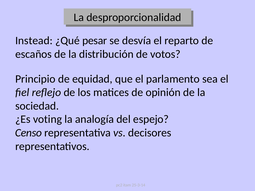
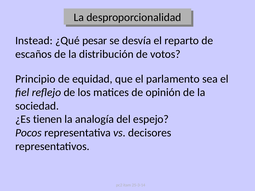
voting: voting -> tienen
Censo: Censo -> Pocos
